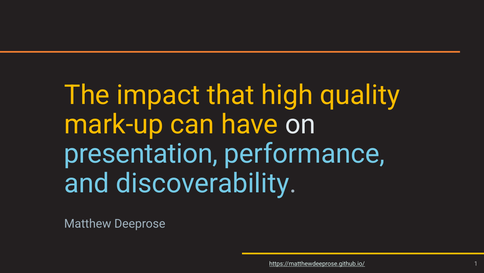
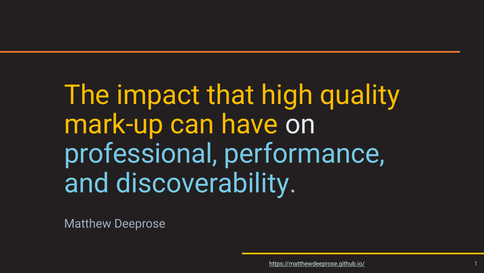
presentation: presentation -> professional
